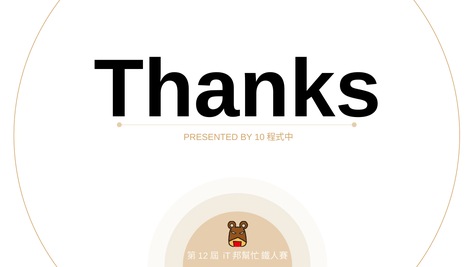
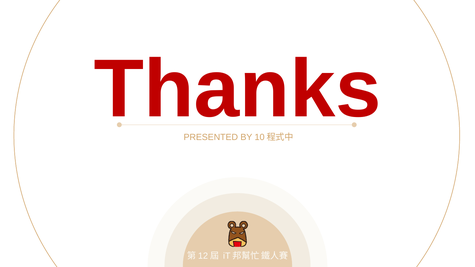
Thanks colour: black -> red
